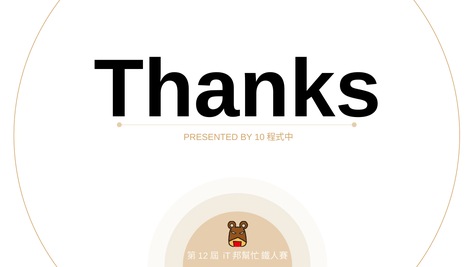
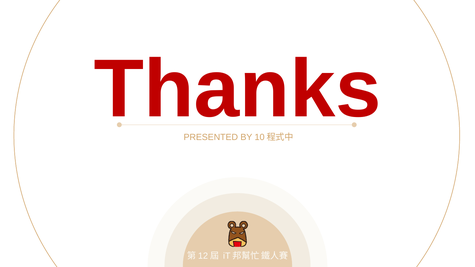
Thanks colour: black -> red
